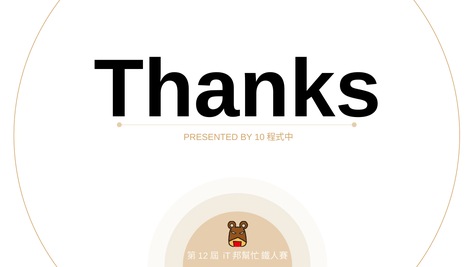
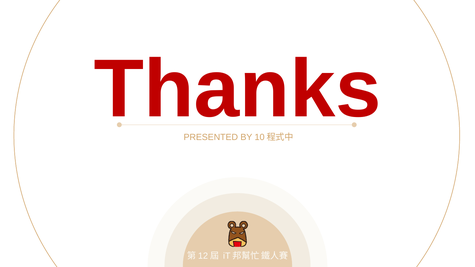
Thanks colour: black -> red
